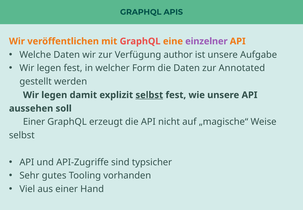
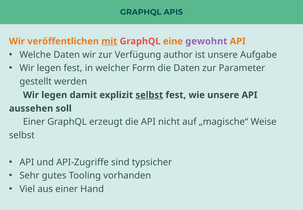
mit underline: none -> present
einzelner: einzelner -> gewohnt
Annotated: Annotated -> Parameter
